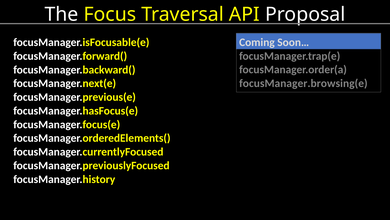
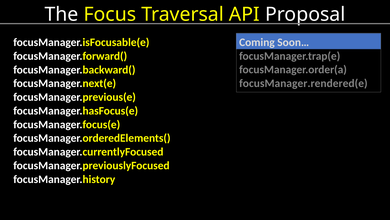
focusManager.browsing(e: focusManager.browsing(e -> focusManager.rendered(e
